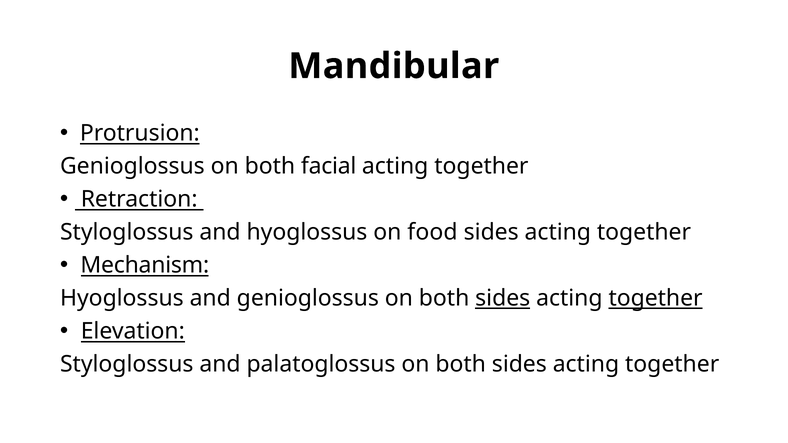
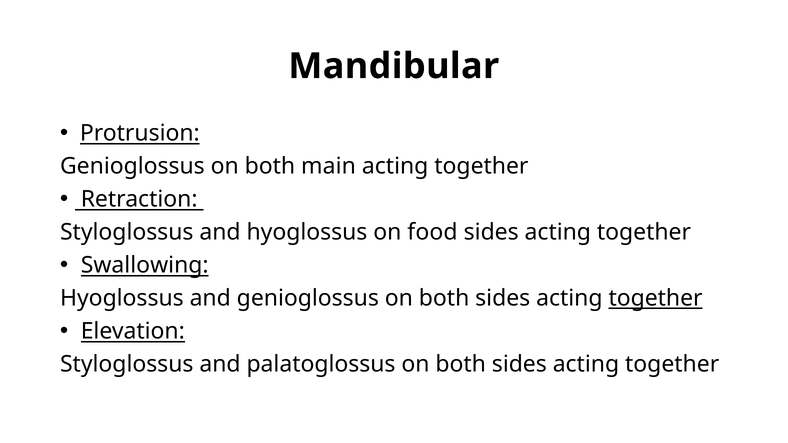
facial: facial -> main
Mechanism: Mechanism -> Swallowing
sides at (503, 298) underline: present -> none
